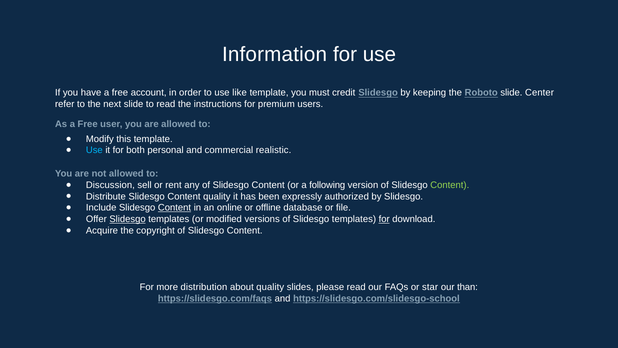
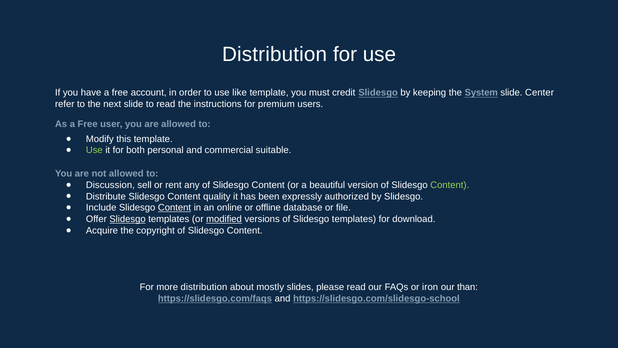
Information at (275, 55): Information -> Distribution
Roboto: Roboto -> System
Use at (94, 150) colour: light blue -> light green
realistic: realistic -> suitable
following: following -> beautiful
modified underline: none -> present
for at (384, 219) underline: present -> none
about quality: quality -> mostly
star: star -> iron
